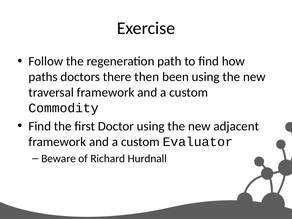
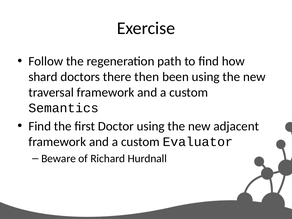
paths: paths -> shard
Commodity: Commodity -> Semantics
